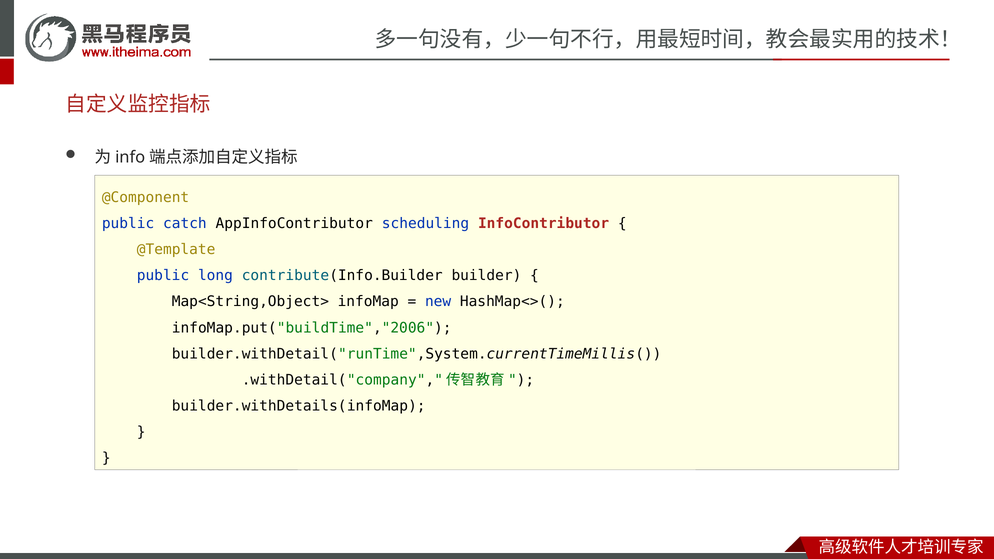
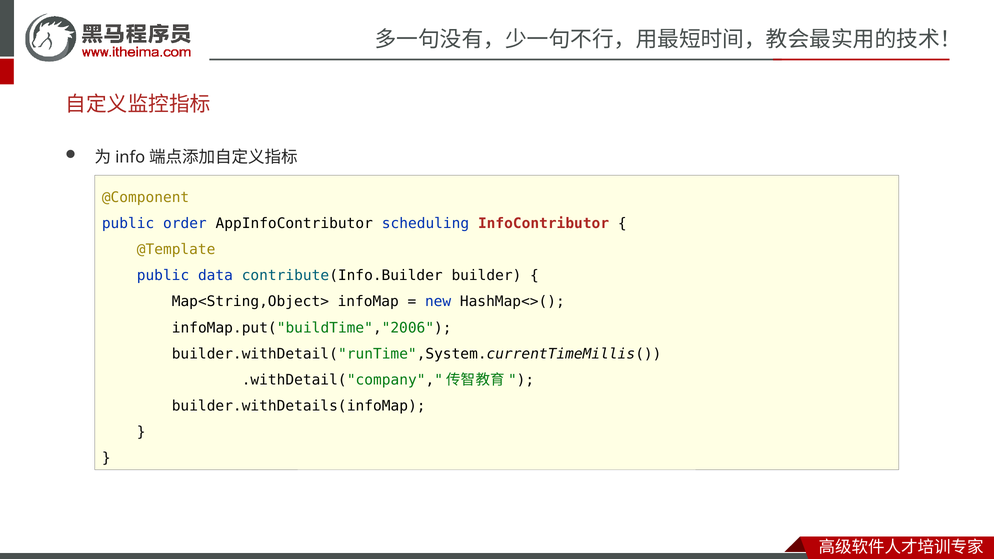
catch: catch -> order
long: long -> data
